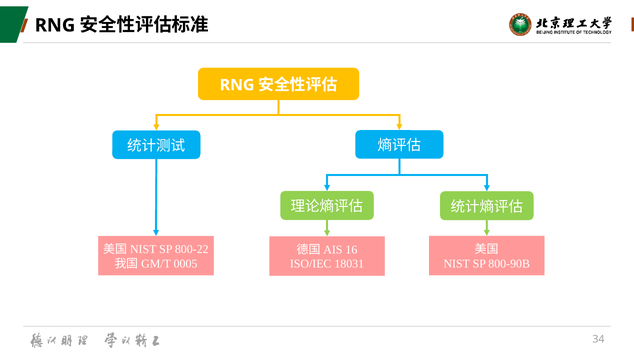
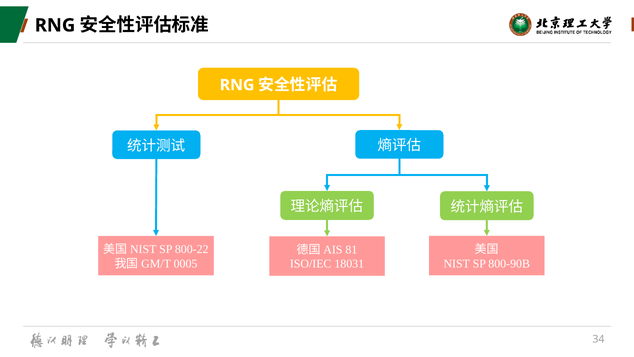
16: 16 -> 81
